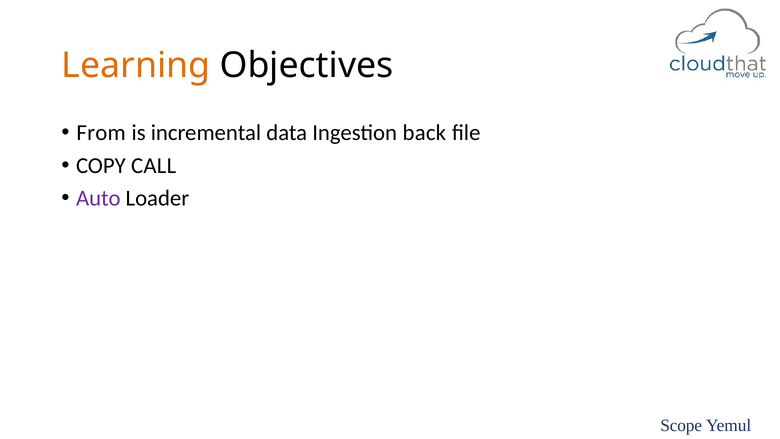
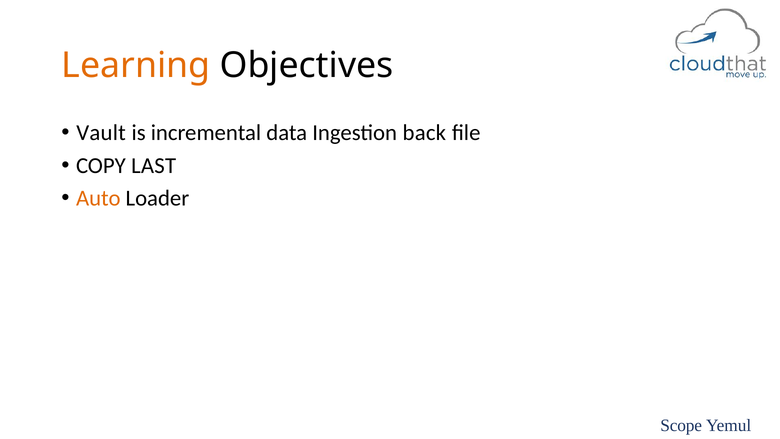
From: From -> Vault
CALL: CALL -> LAST
Auto colour: purple -> orange
